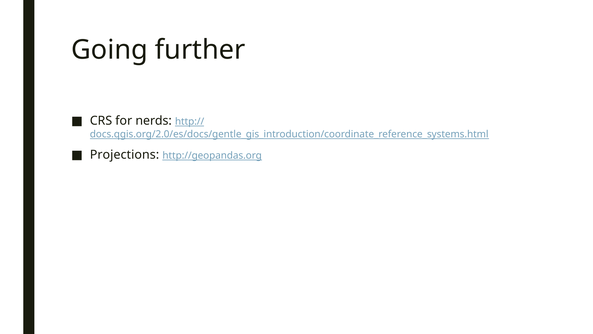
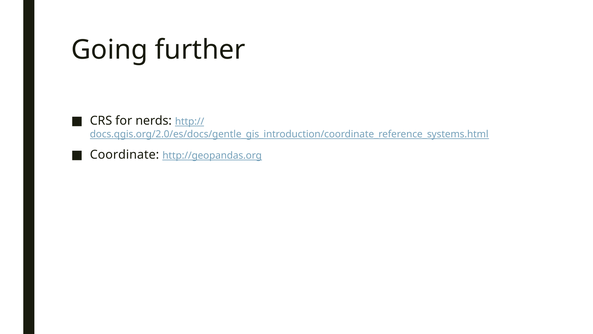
Projections: Projections -> Coordinate
